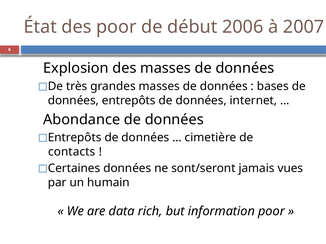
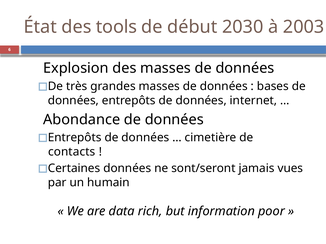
des poor: poor -> tools
2006: 2006 -> 2030
2007: 2007 -> 2003
